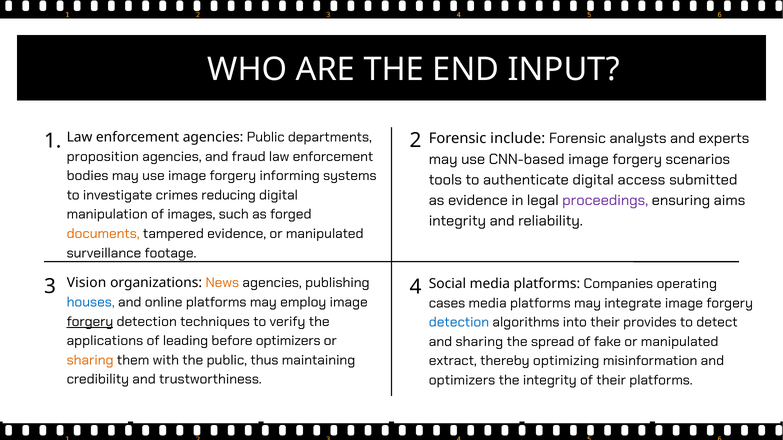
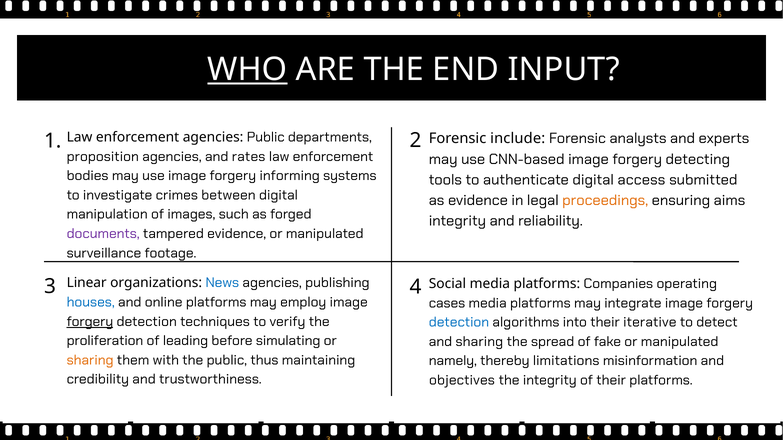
WHO underline: none -> present
fraud: fraud -> rates
scenarios: scenarios -> detecting
reducing: reducing -> between
proceedings colour: purple -> orange
documents colour: orange -> purple
Vision: Vision -> Linear
News colour: orange -> blue
provides: provides -> iterative
applications: applications -> proliferation
before optimizers: optimizers -> simulating
extract: extract -> namely
optimizing: optimizing -> limitations
optimizers at (462, 381): optimizers -> objectives
